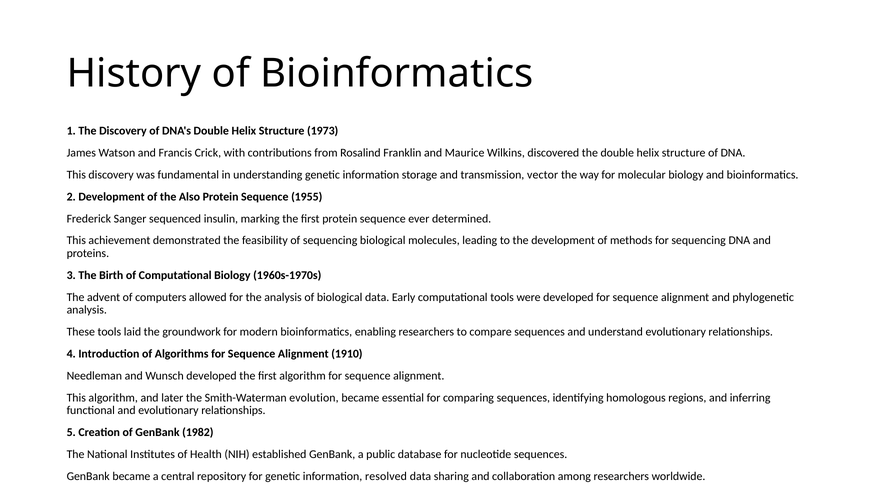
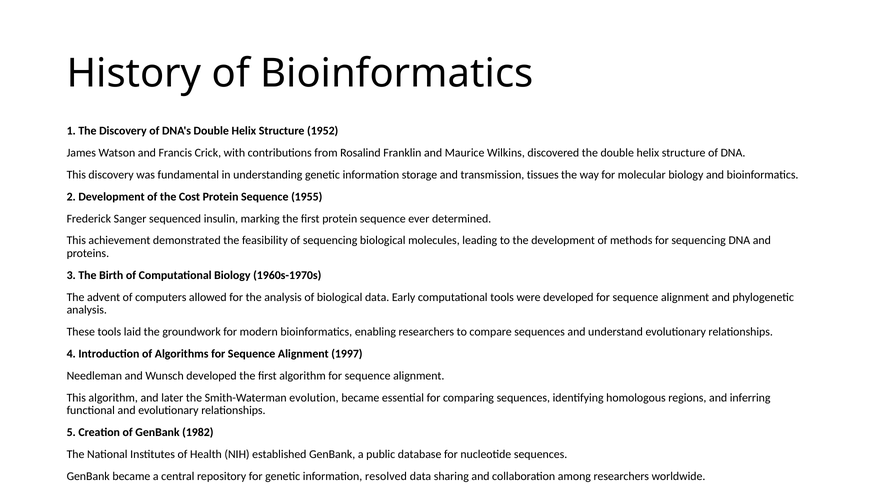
1973: 1973 -> 1952
vector: vector -> tissues
Also: Also -> Cost
1910: 1910 -> 1997
